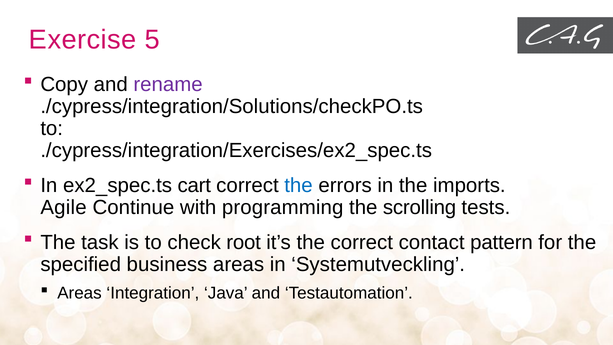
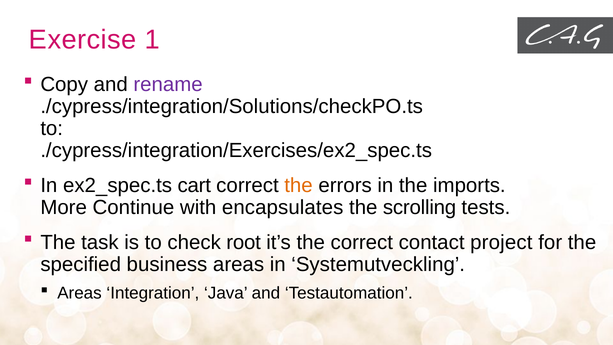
5: 5 -> 1
the at (299, 185) colour: blue -> orange
Agile: Agile -> More
programming: programming -> encapsulates
pattern: pattern -> project
